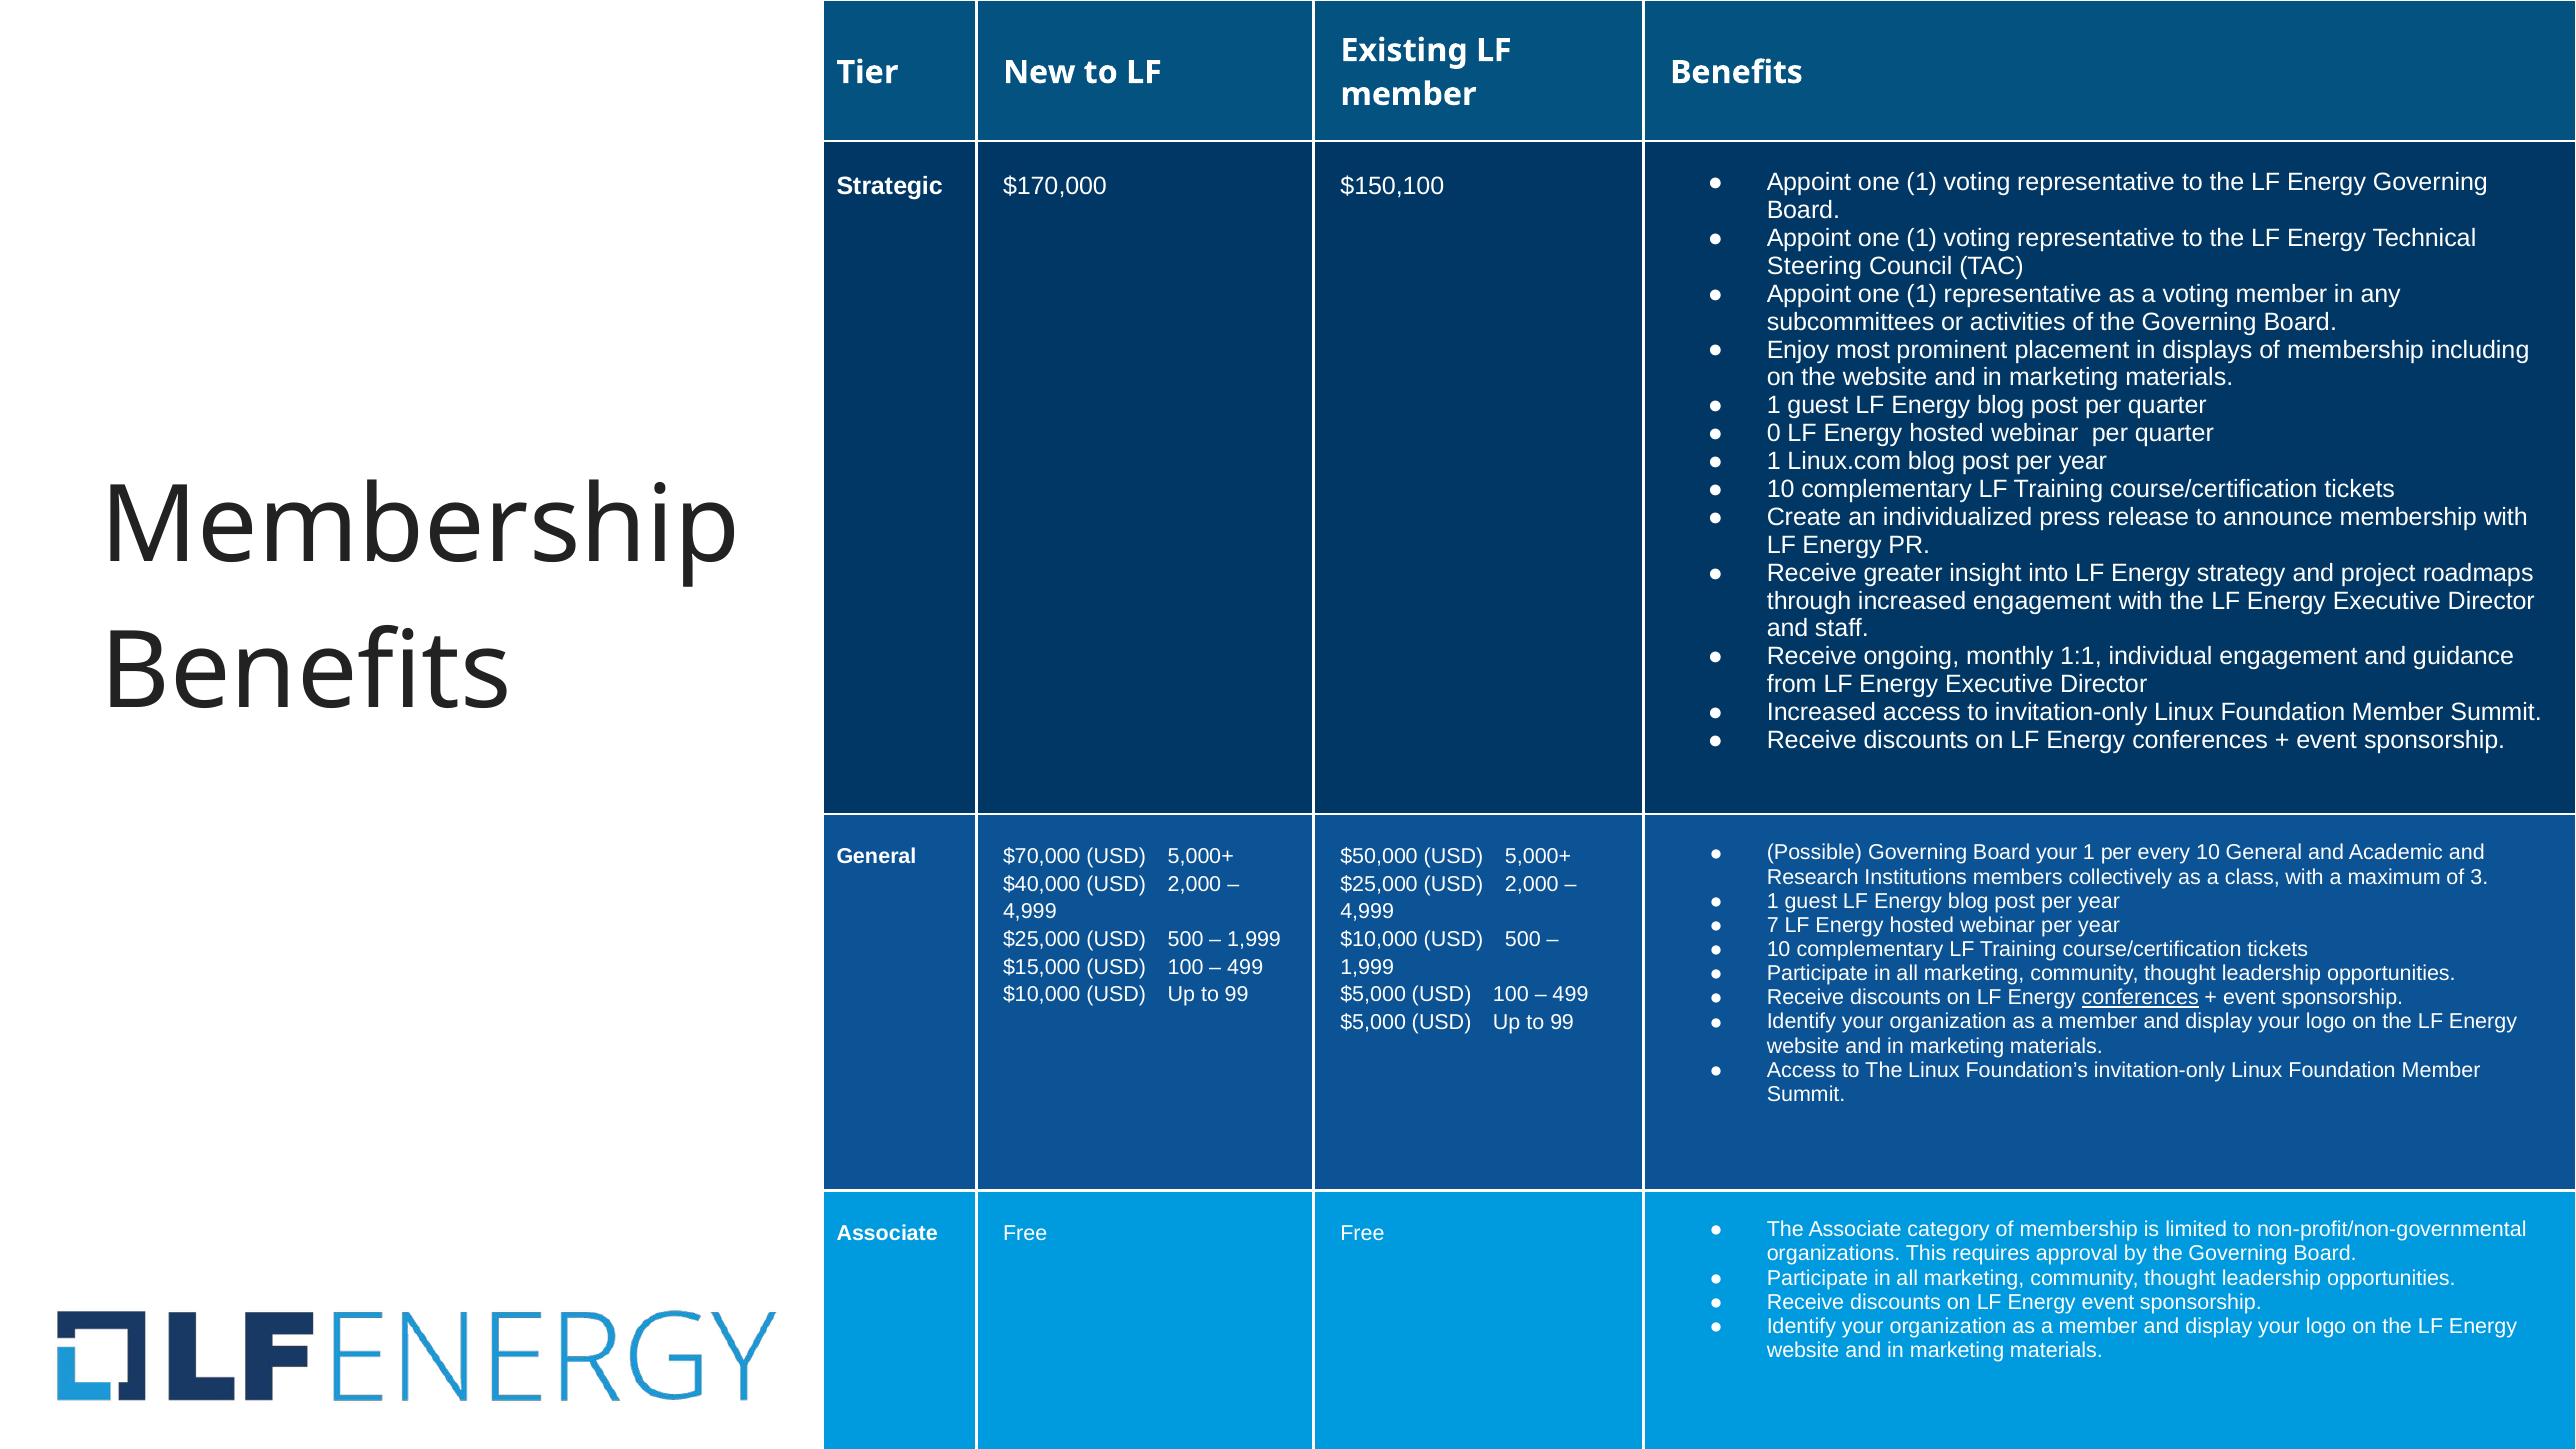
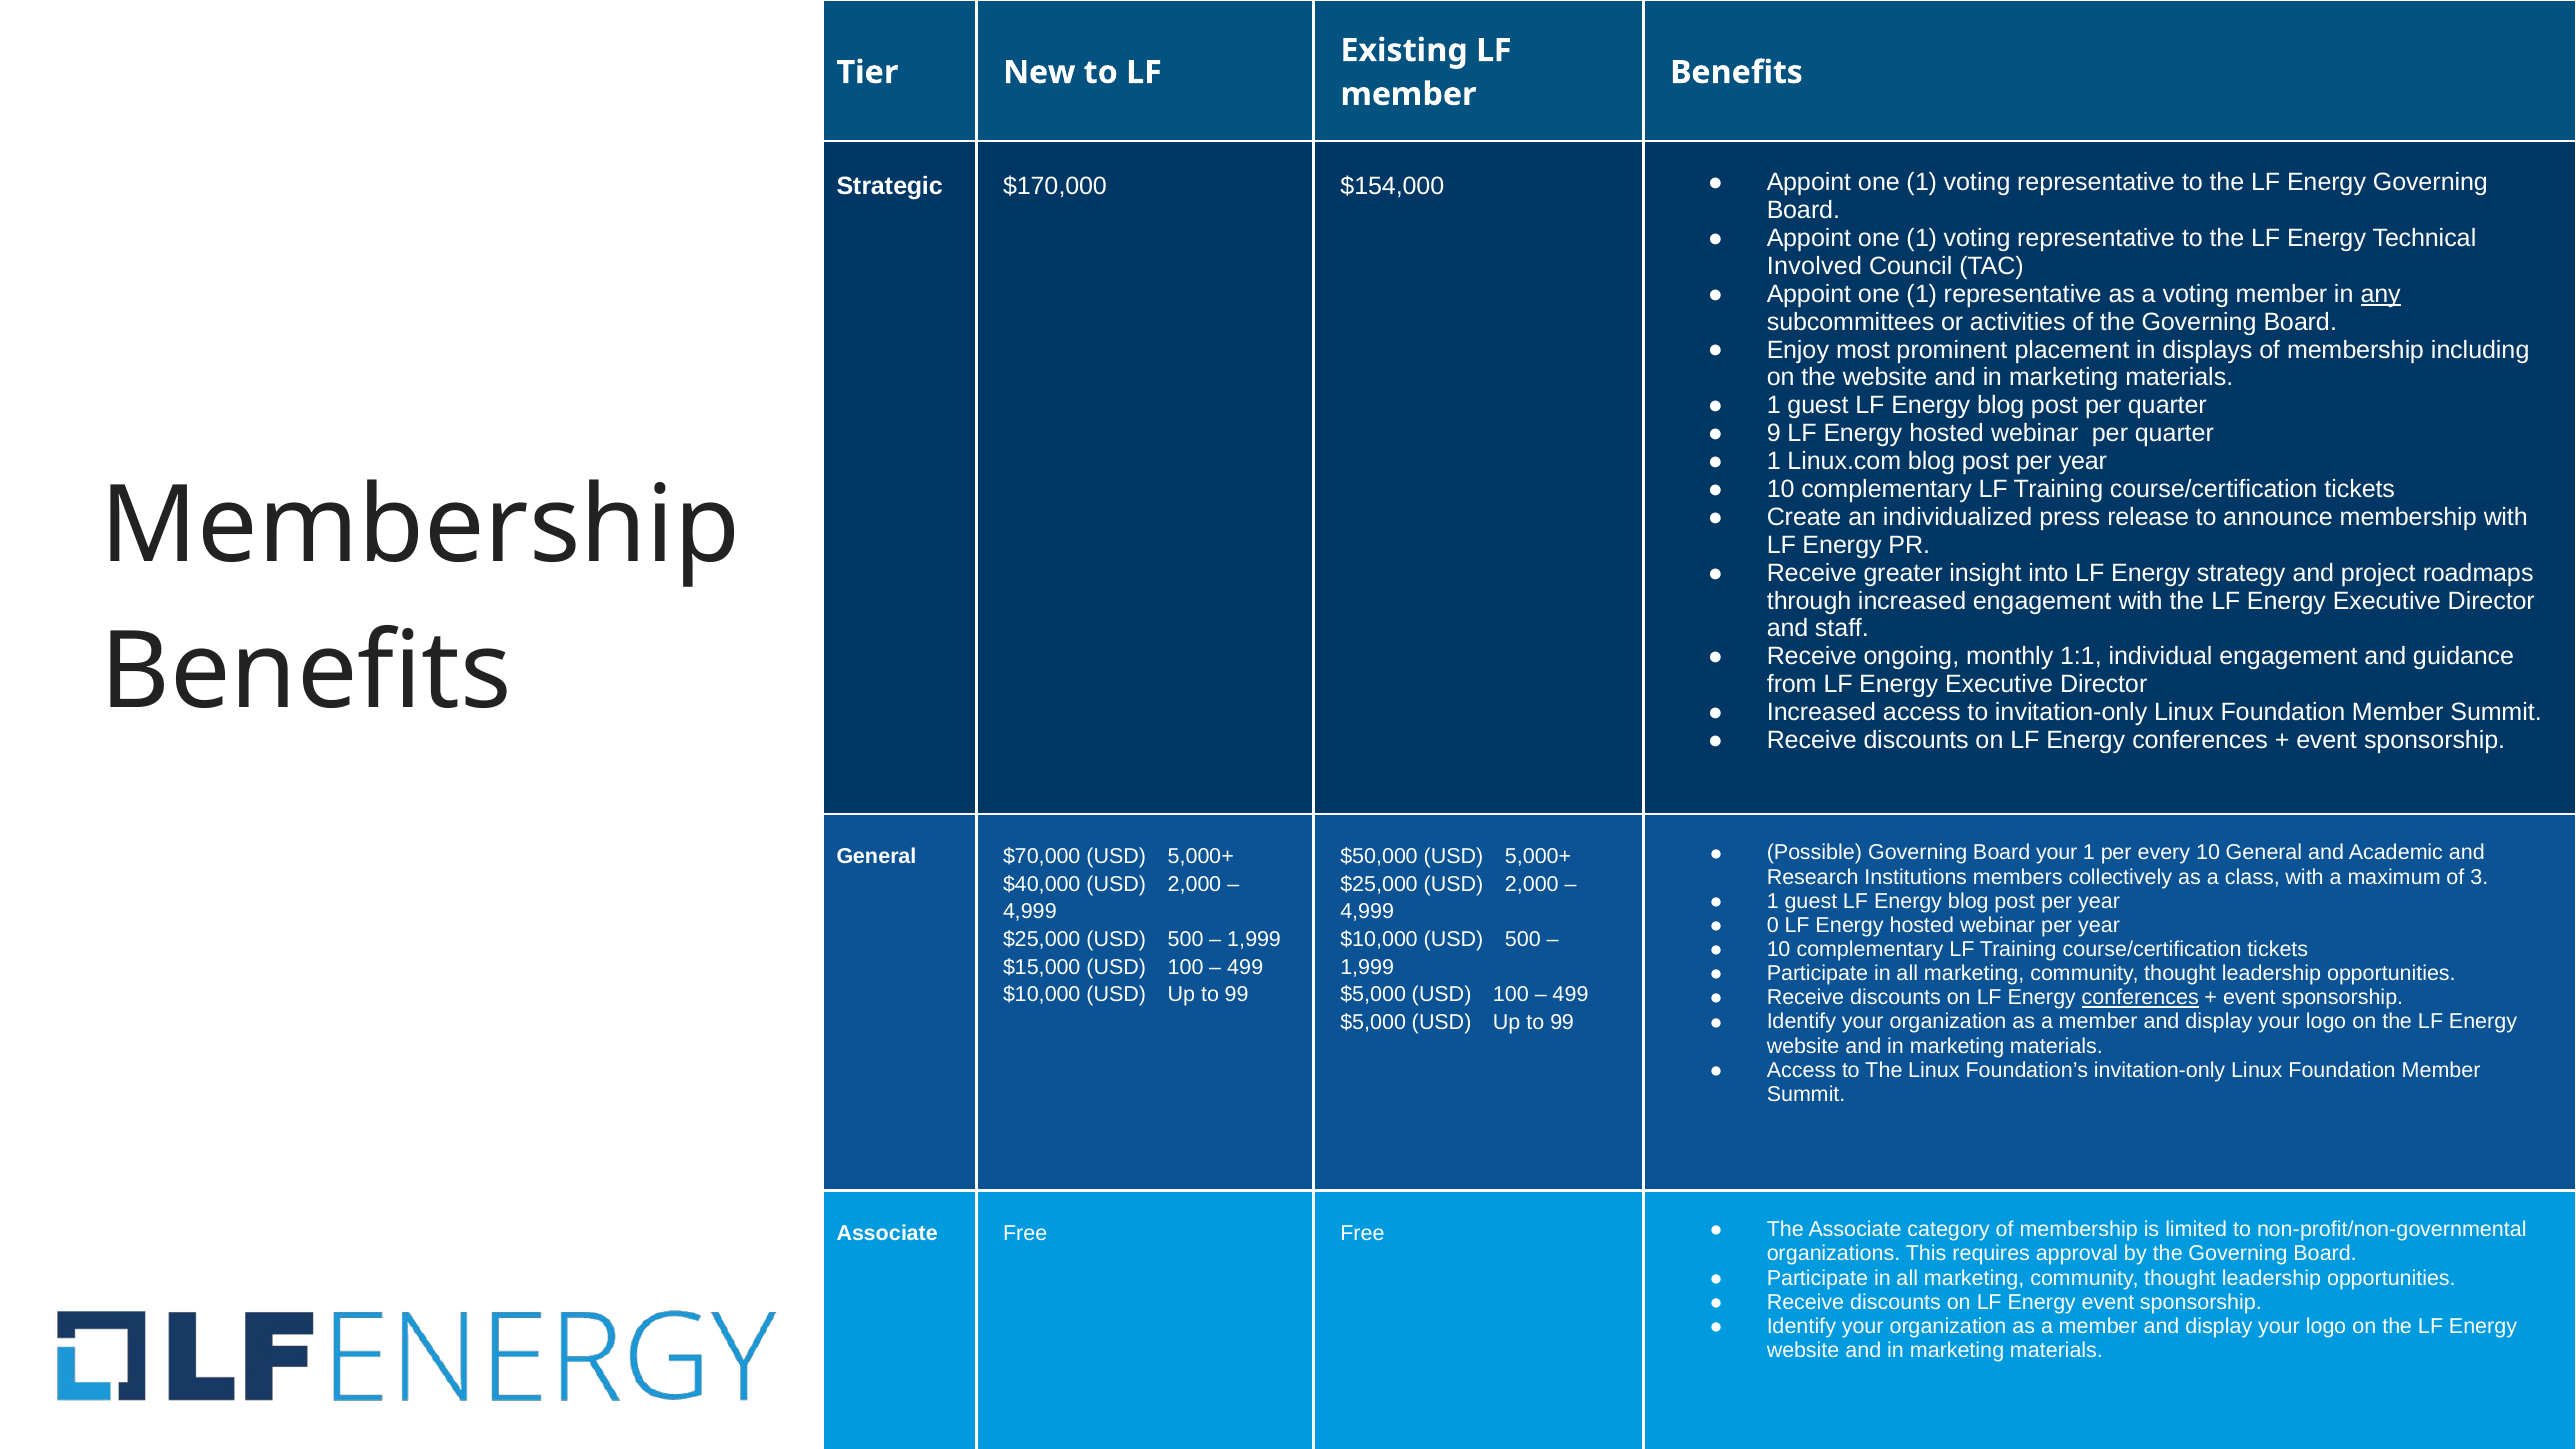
$150,100: $150,100 -> $154,000
Steering: Steering -> Involved
any underline: none -> present
0: 0 -> 9
7: 7 -> 0
